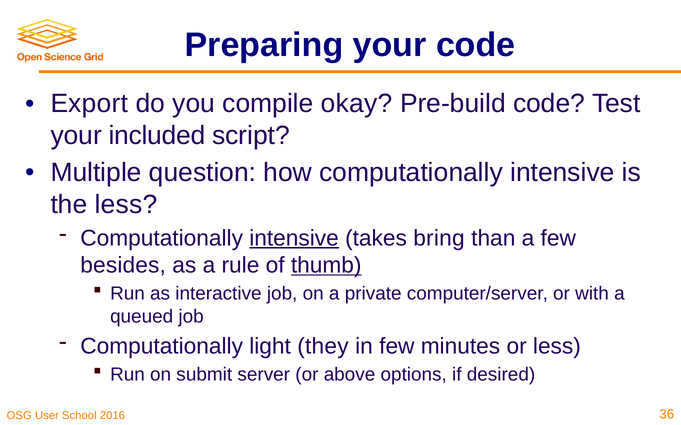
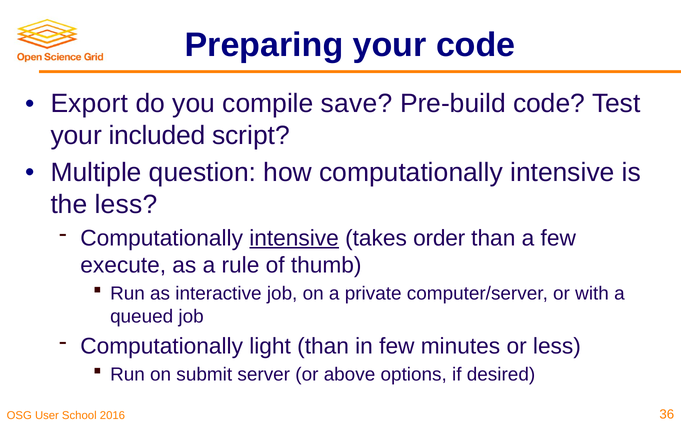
okay: okay -> save
bring: bring -> order
besides: besides -> execute
thumb underline: present -> none
light they: they -> than
